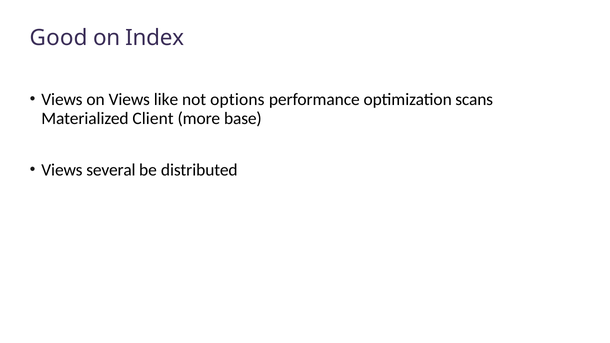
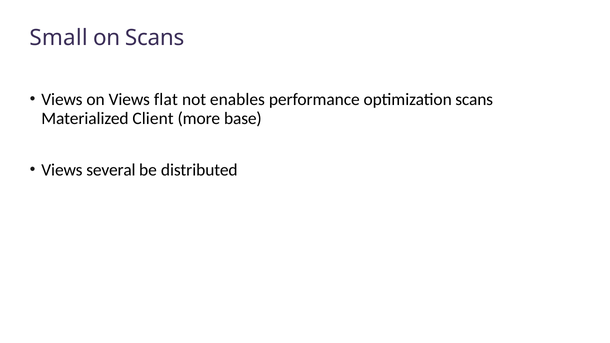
Good: Good -> Small
on Index: Index -> Scans
like: like -> flat
options: options -> enables
